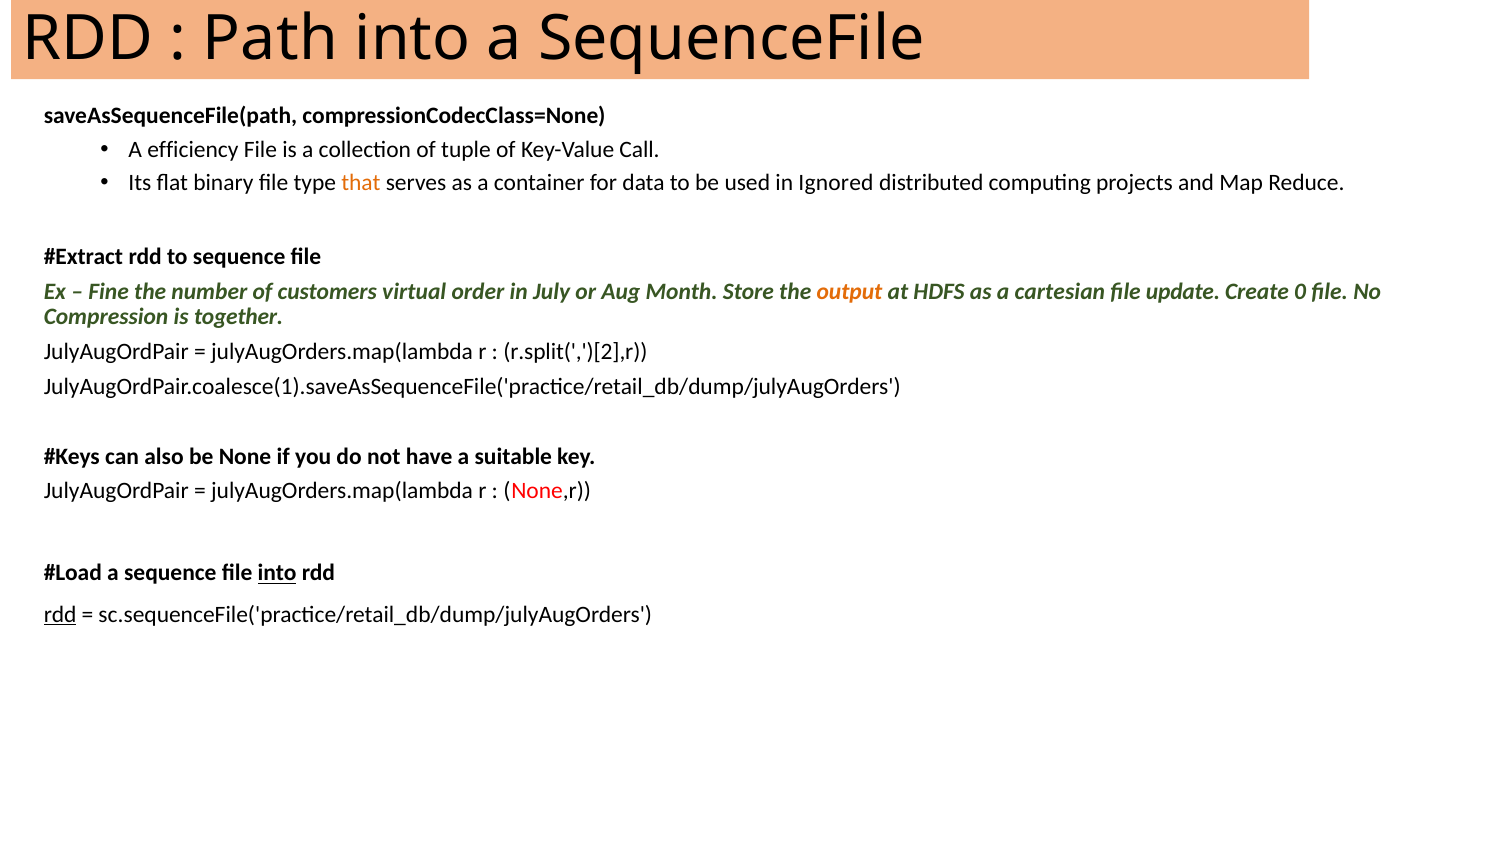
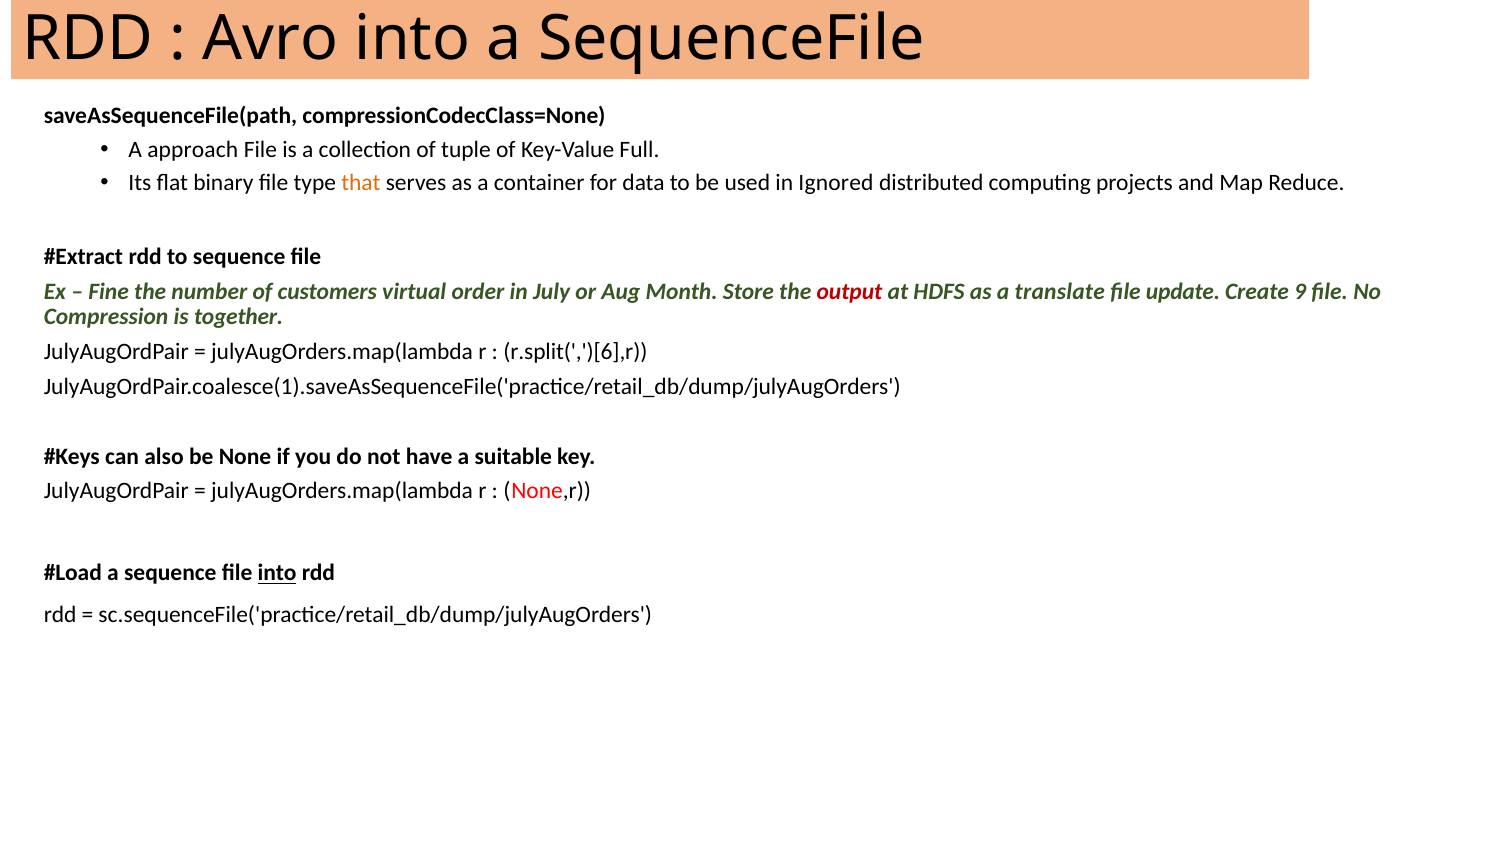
Path: Path -> Avro
efficiency: efficiency -> approach
Call: Call -> Full
output colour: orange -> red
cartesian: cartesian -> translate
0: 0 -> 9
r.split(',')[2],r: r.split(',')[2],r -> r.split(',')[6],r
rdd at (60, 615) underline: present -> none
